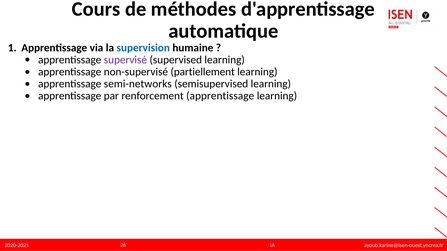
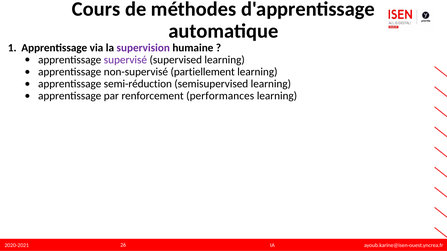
supervision colour: blue -> purple
semi-networks: semi-networks -> semi-réduction
renforcement apprentissage: apprentissage -> performances
